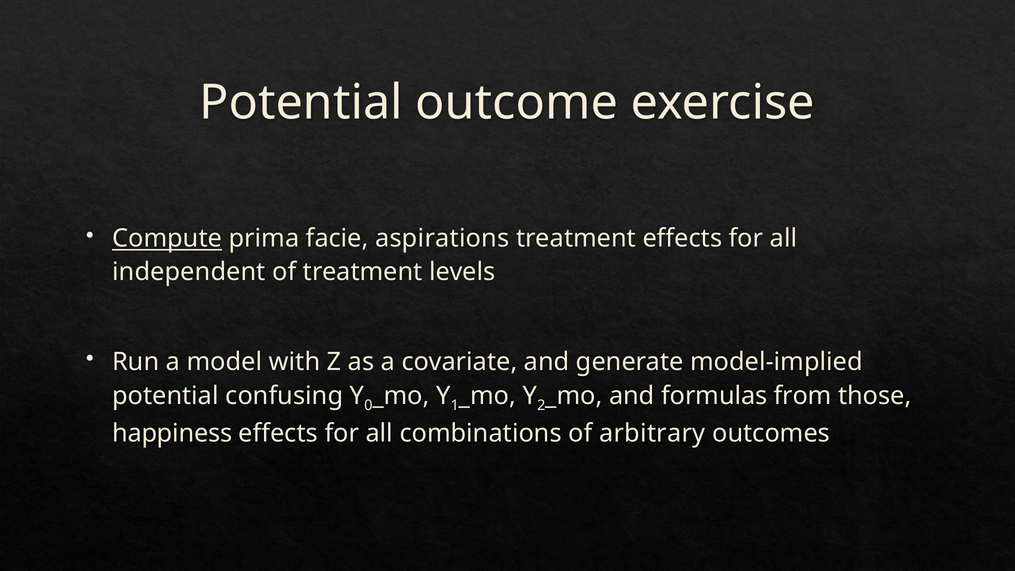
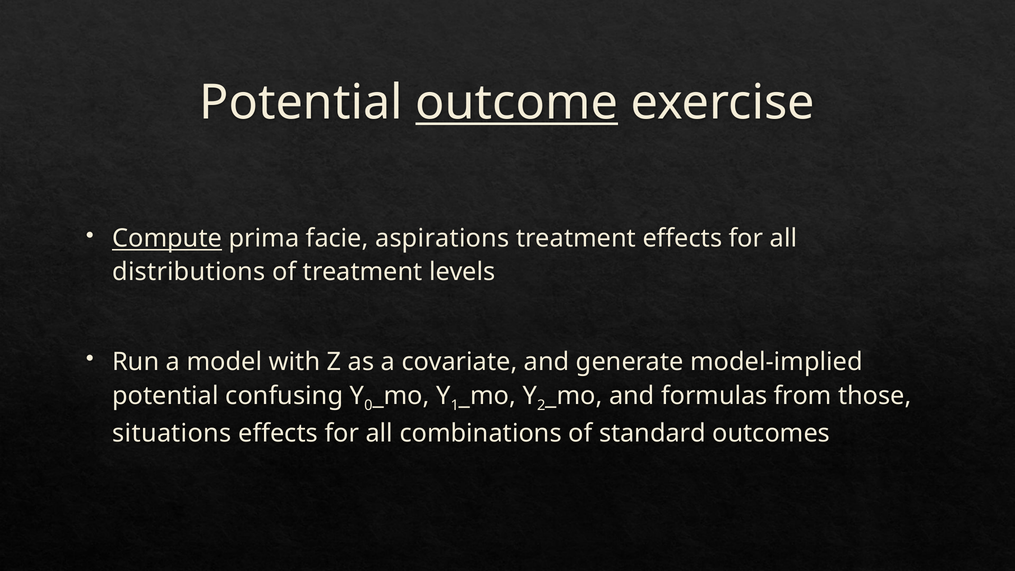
outcome underline: none -> present
independent: independent -> distributions
happiness: happiness -> situations
arbitrary: arbitrary -> standard
